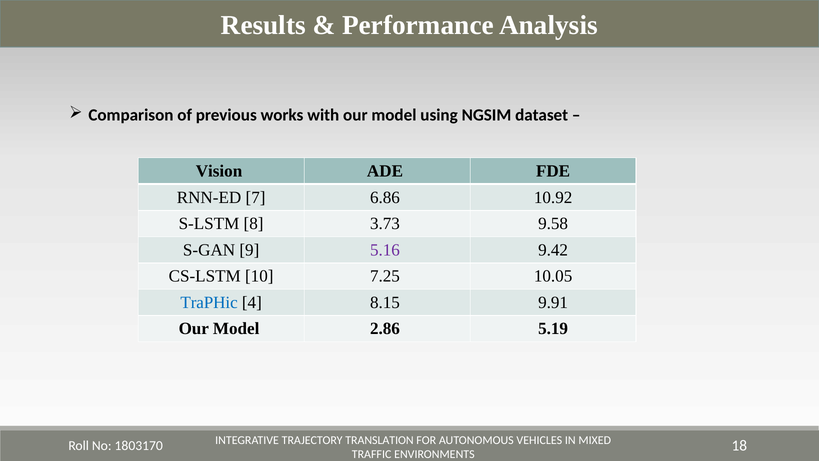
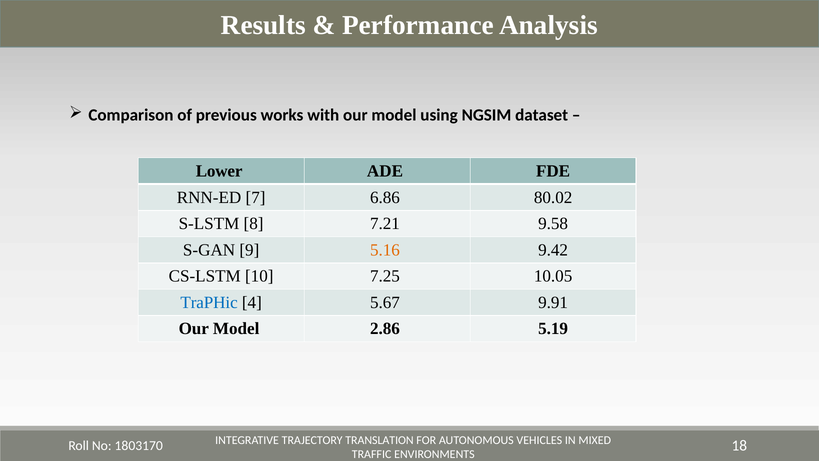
Vision: Vision -> Lower
10.92: 10.92 -> 80.02
3.73: 3.73 -> 7.21
5.16 colour: purple -> orange
8.15: 8.15 -> 5.67
